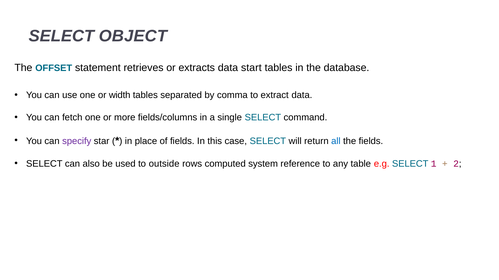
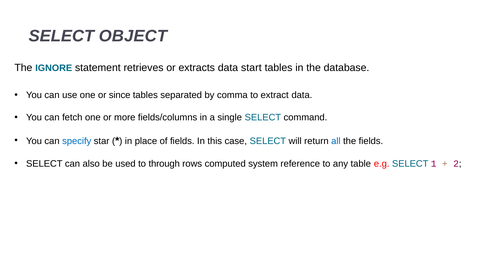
OFFSET: OFFSET -> IGNORE
width: width -> since
specify colour: purple -> blue
outside: outside -> through
